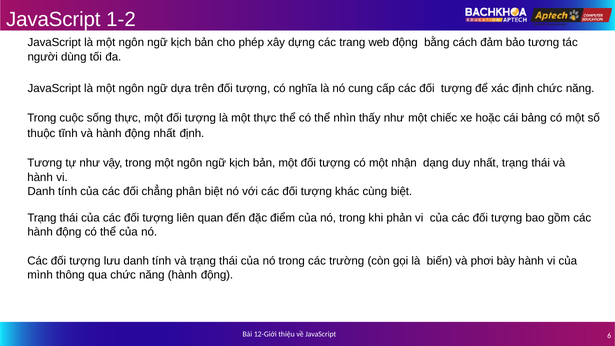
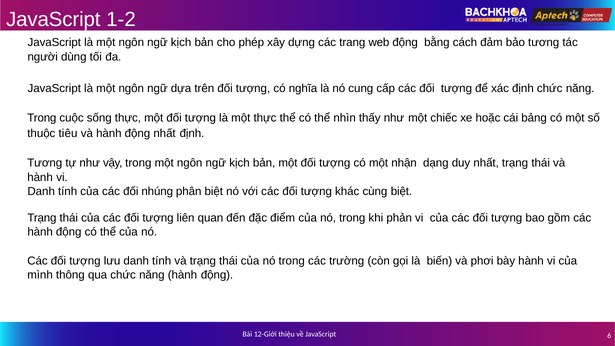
tĩnh: tĩnh -> tiêu
chẳng: chẳng -> nhúng
